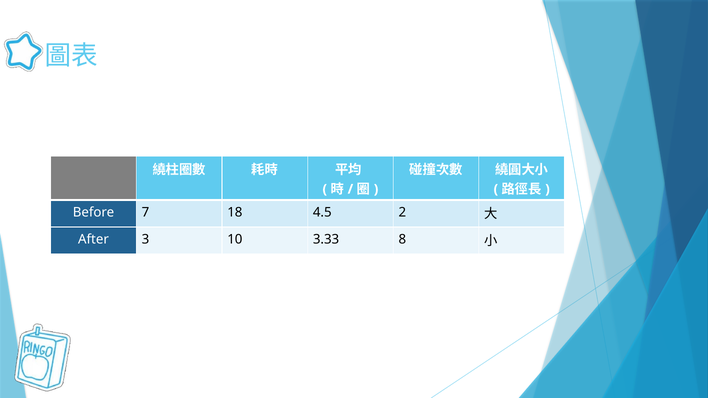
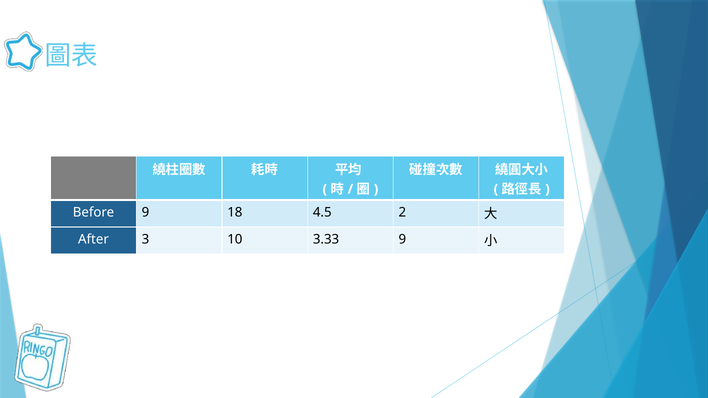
Before 7: 7 -> 9
3.33 8: 8 -> 9
